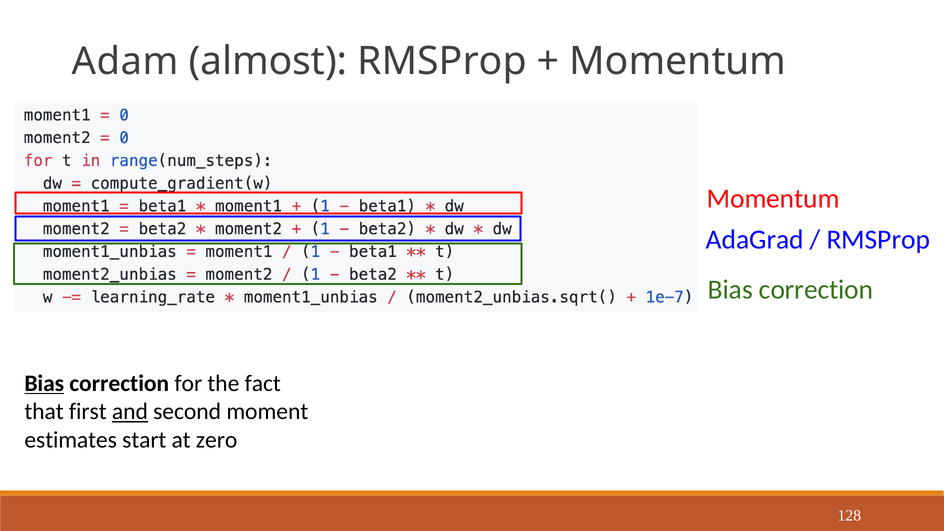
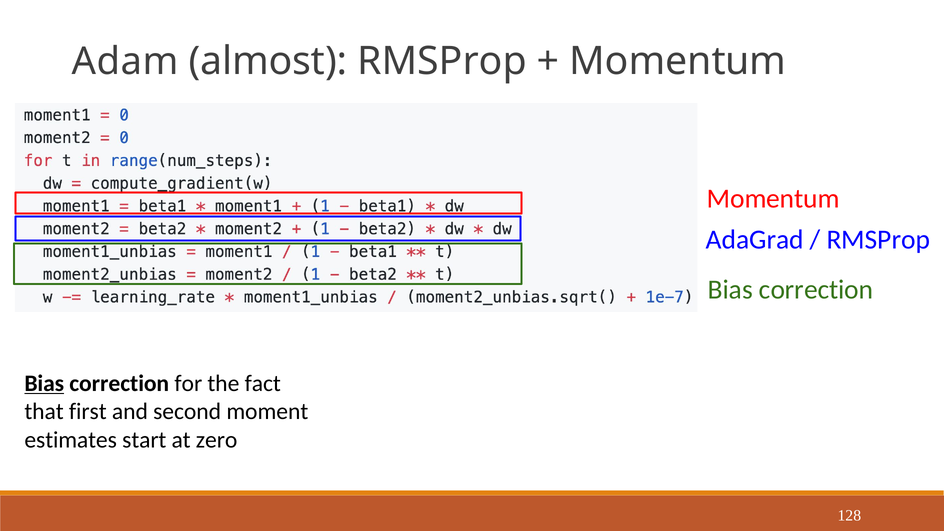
and underline: present -> none
